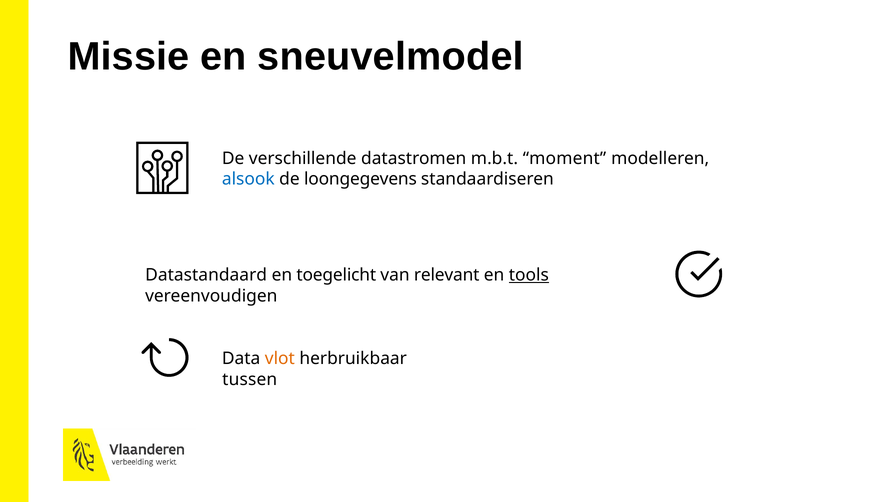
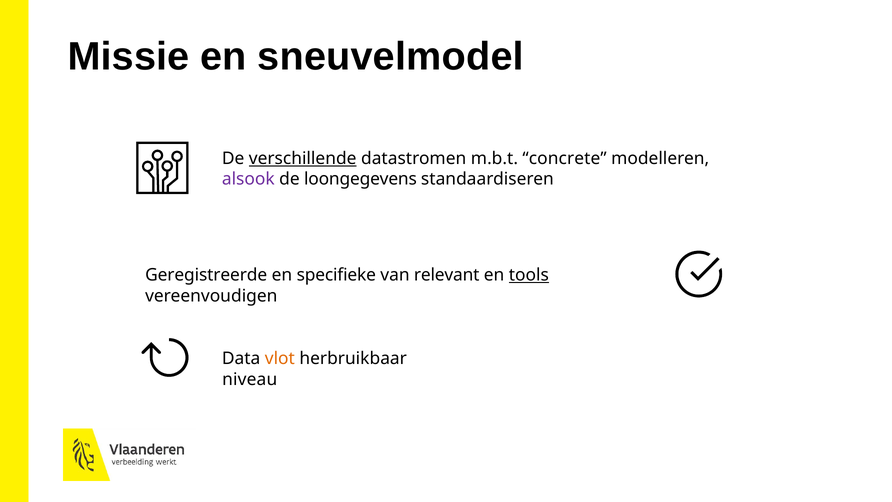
verschillende underline: none -> present
moment: moment -> concrete
alsook colour: blue -> purple
Datastandaard: Datastandaard -> Geregistreerde
toegelicht: toegelicht -> specifieke
tussen: tussen -> niveau
